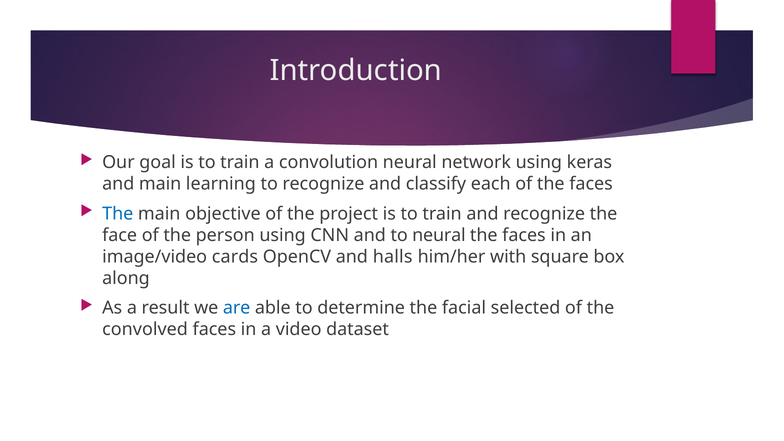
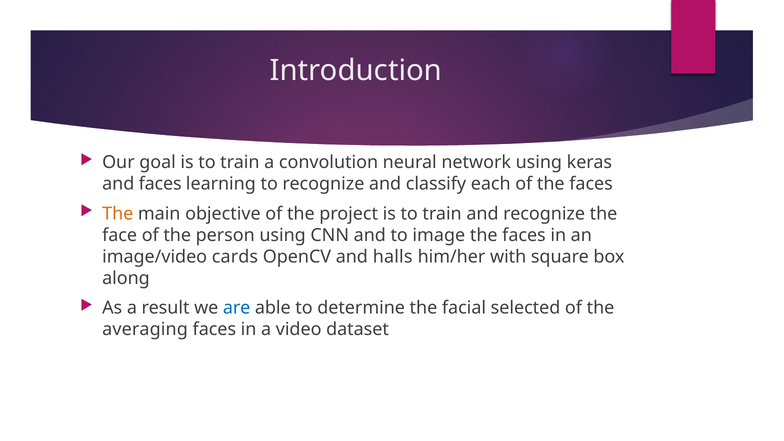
and main: main -> faces
The at (118, 214) colour: blue -> orange
to neural: neural -> image
convolved: convolved -> averaging
